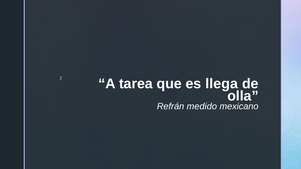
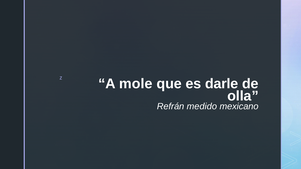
tarea: tarea -> mole
llega: llega -> darle
